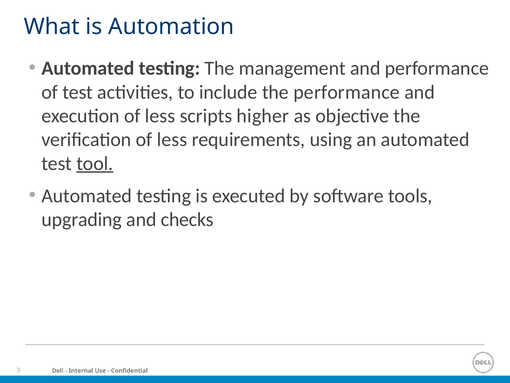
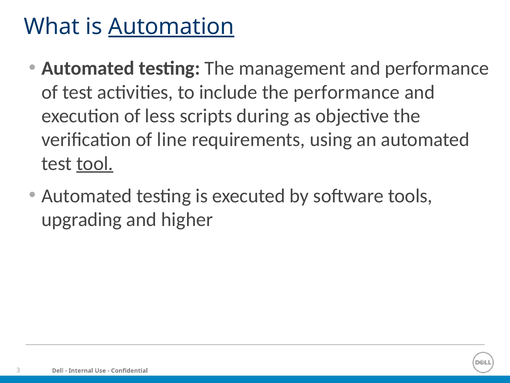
Automation underline: none -> present
higher: higher -> during
verification of less: less -> line
checks: checks -> higher
